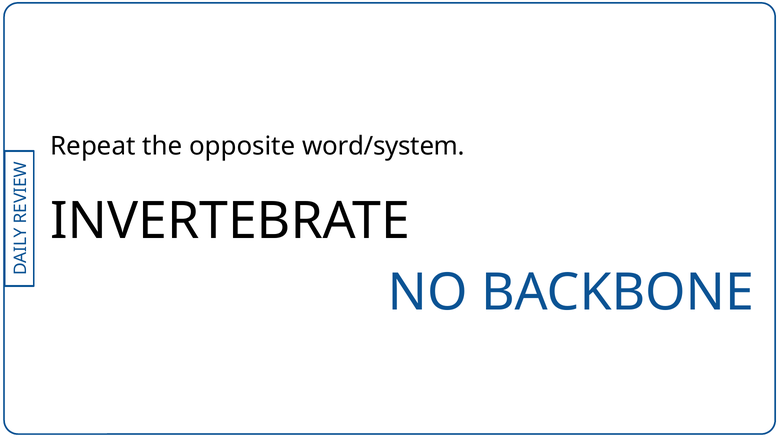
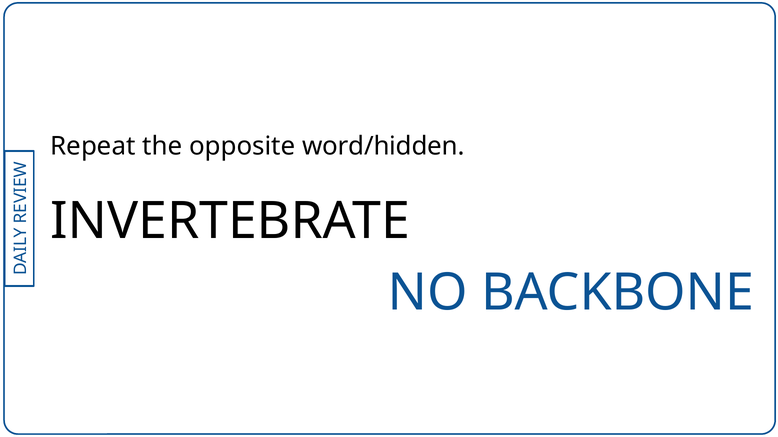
word/system: word/system -> word/hidden
